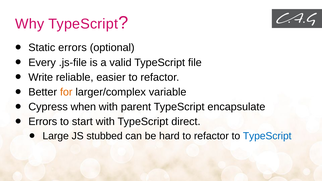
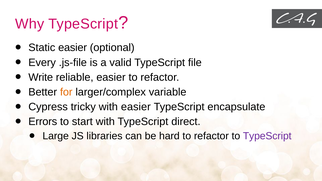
Static errors: errors -> easier
when: when -> tricky
with parent: parent -> easier
stubbed: stubbed -> libraries
TypeScript at (267, 136) colour: blue -> purple
